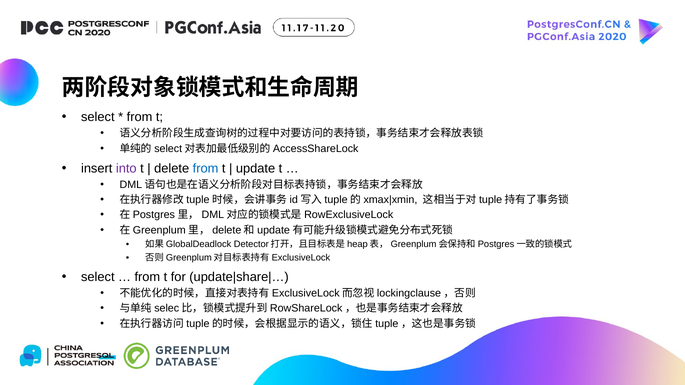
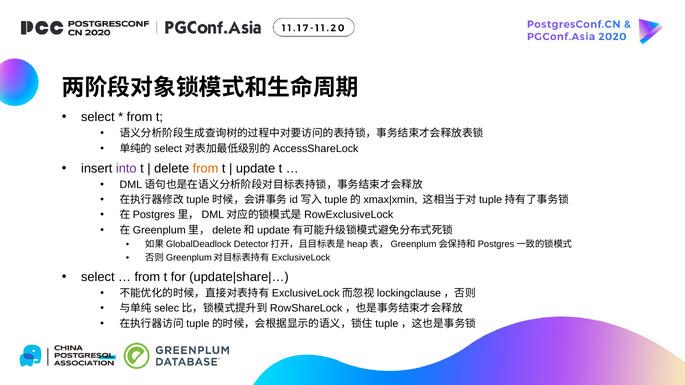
from at (206, 168) colour: blue -> orange
